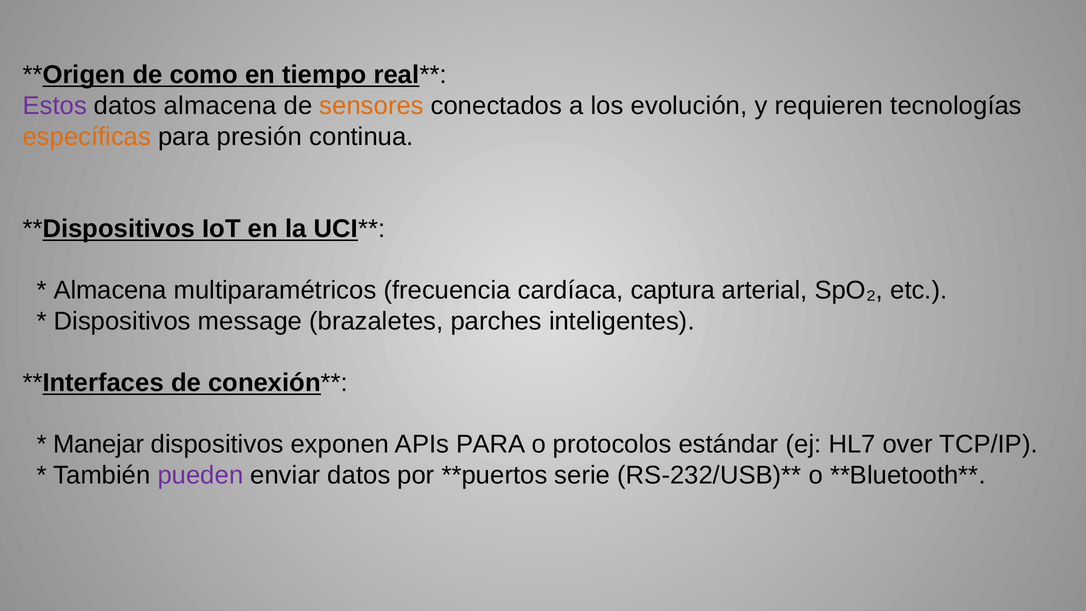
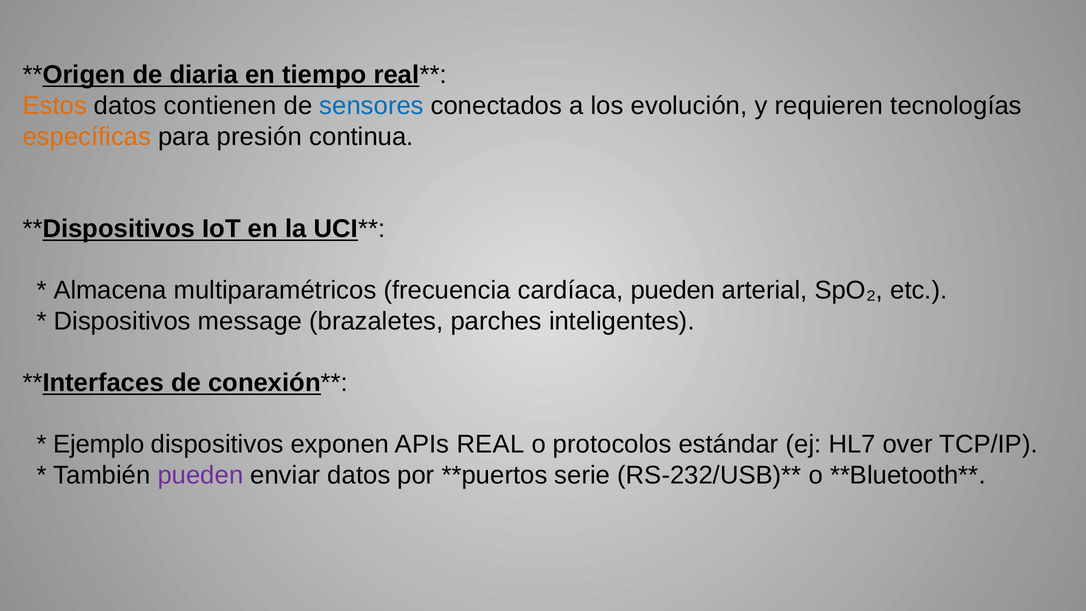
como: como -> diaria
Estos colour: purple -> orange
datos almacena: almacena -> contienen
sensores colour: orange -> blue
cardíaca captura: captura -> pueden
Manejar: Manejar -> Ejemplo
APIs PARA: PARA -> REAL
